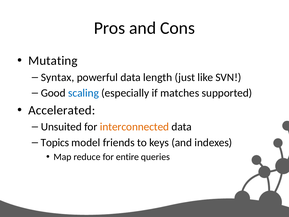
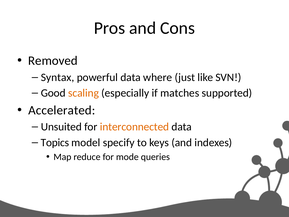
Mutating: Mutating -> Removed
length: length -> where
scaling colour: blue -> orange
friends: friends -> specify
entire: entire -> mode
